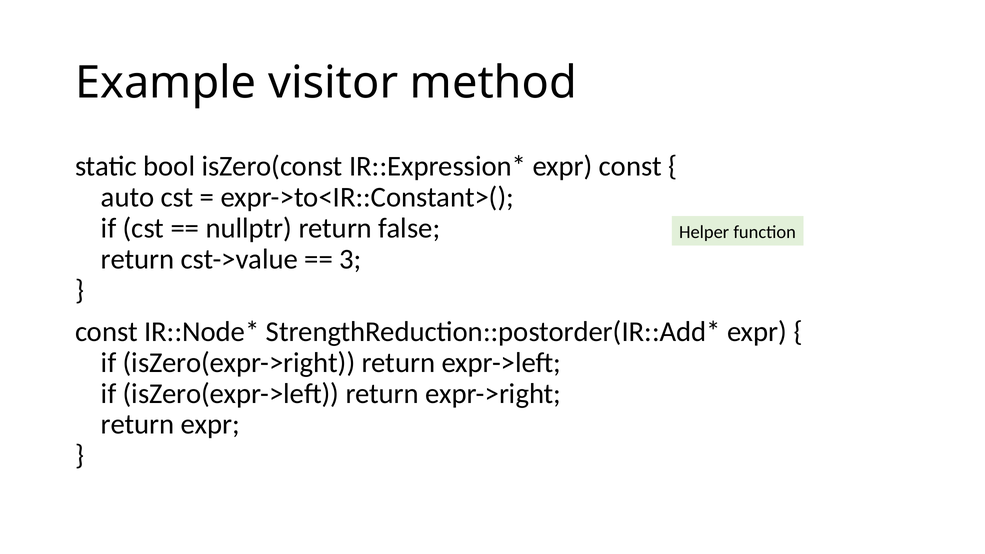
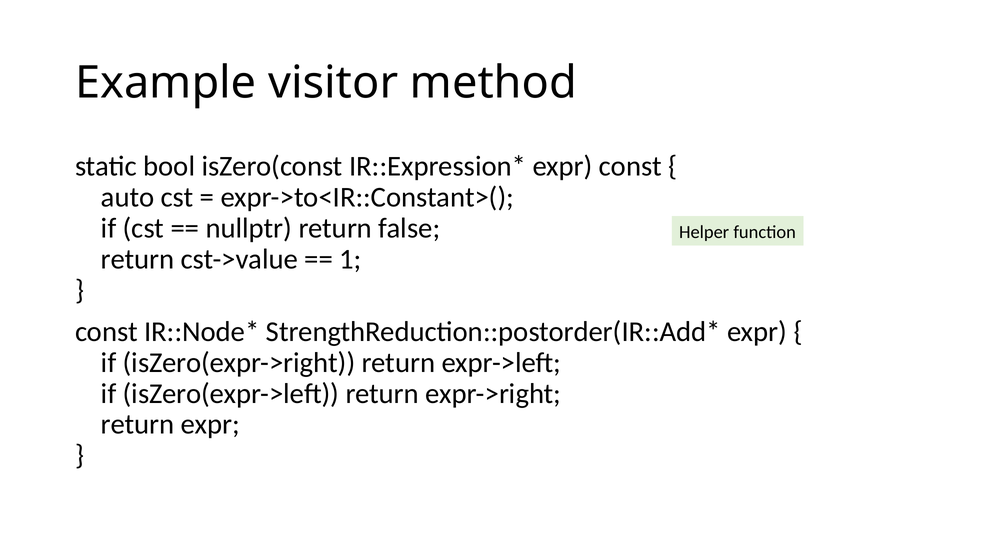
3: 3 -> 1
